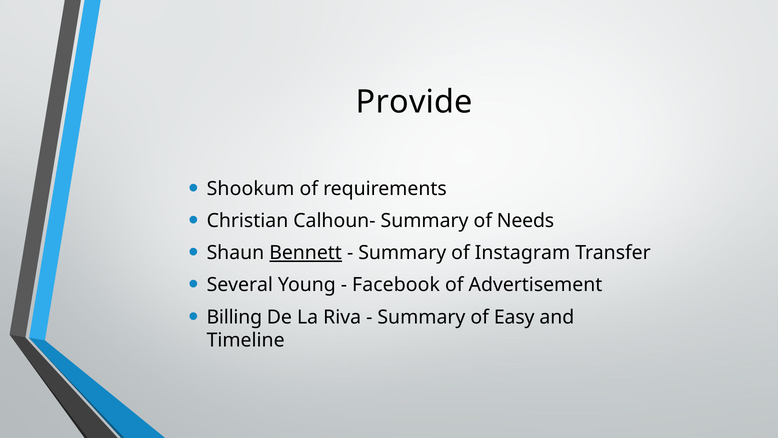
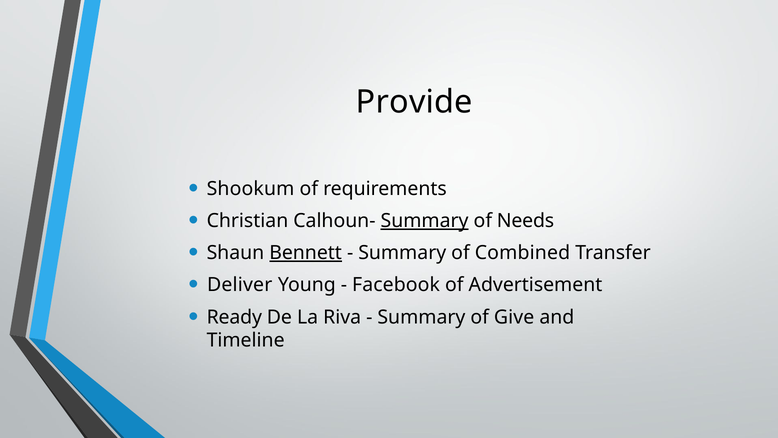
Summary at (425, 221) underline: none -> present
Instagram: Instagram -> Combined
Several: Several -> Deliver
Billing: Billing -> Ready
Easy: Easy -> Give
